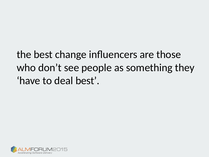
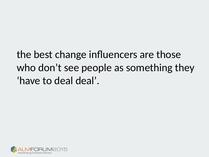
deal best: best -> deal
